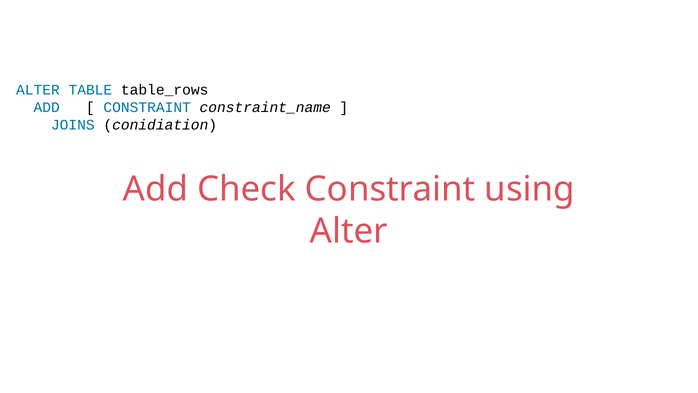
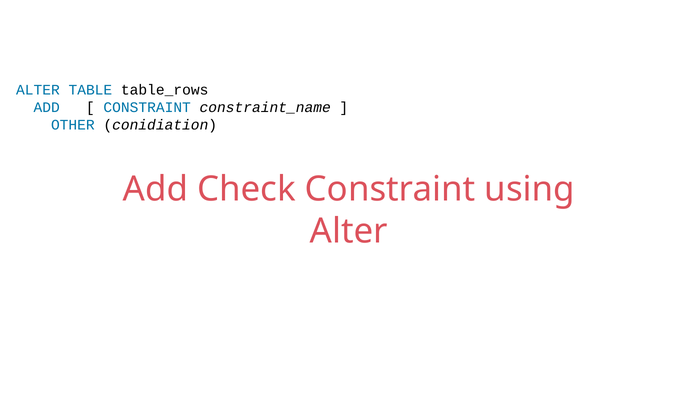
JOINS: JOINS -> OTHER
